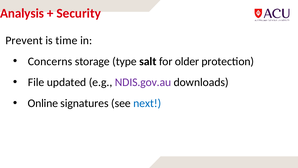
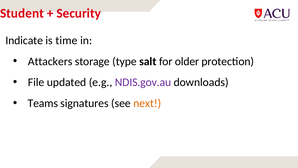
Analysis: Analysis -> Student
Prevent: Prevent -> Indicate
Concerns: Concerns -> Attackers
Online: Online -> Teams
next colour: blue -> orange
